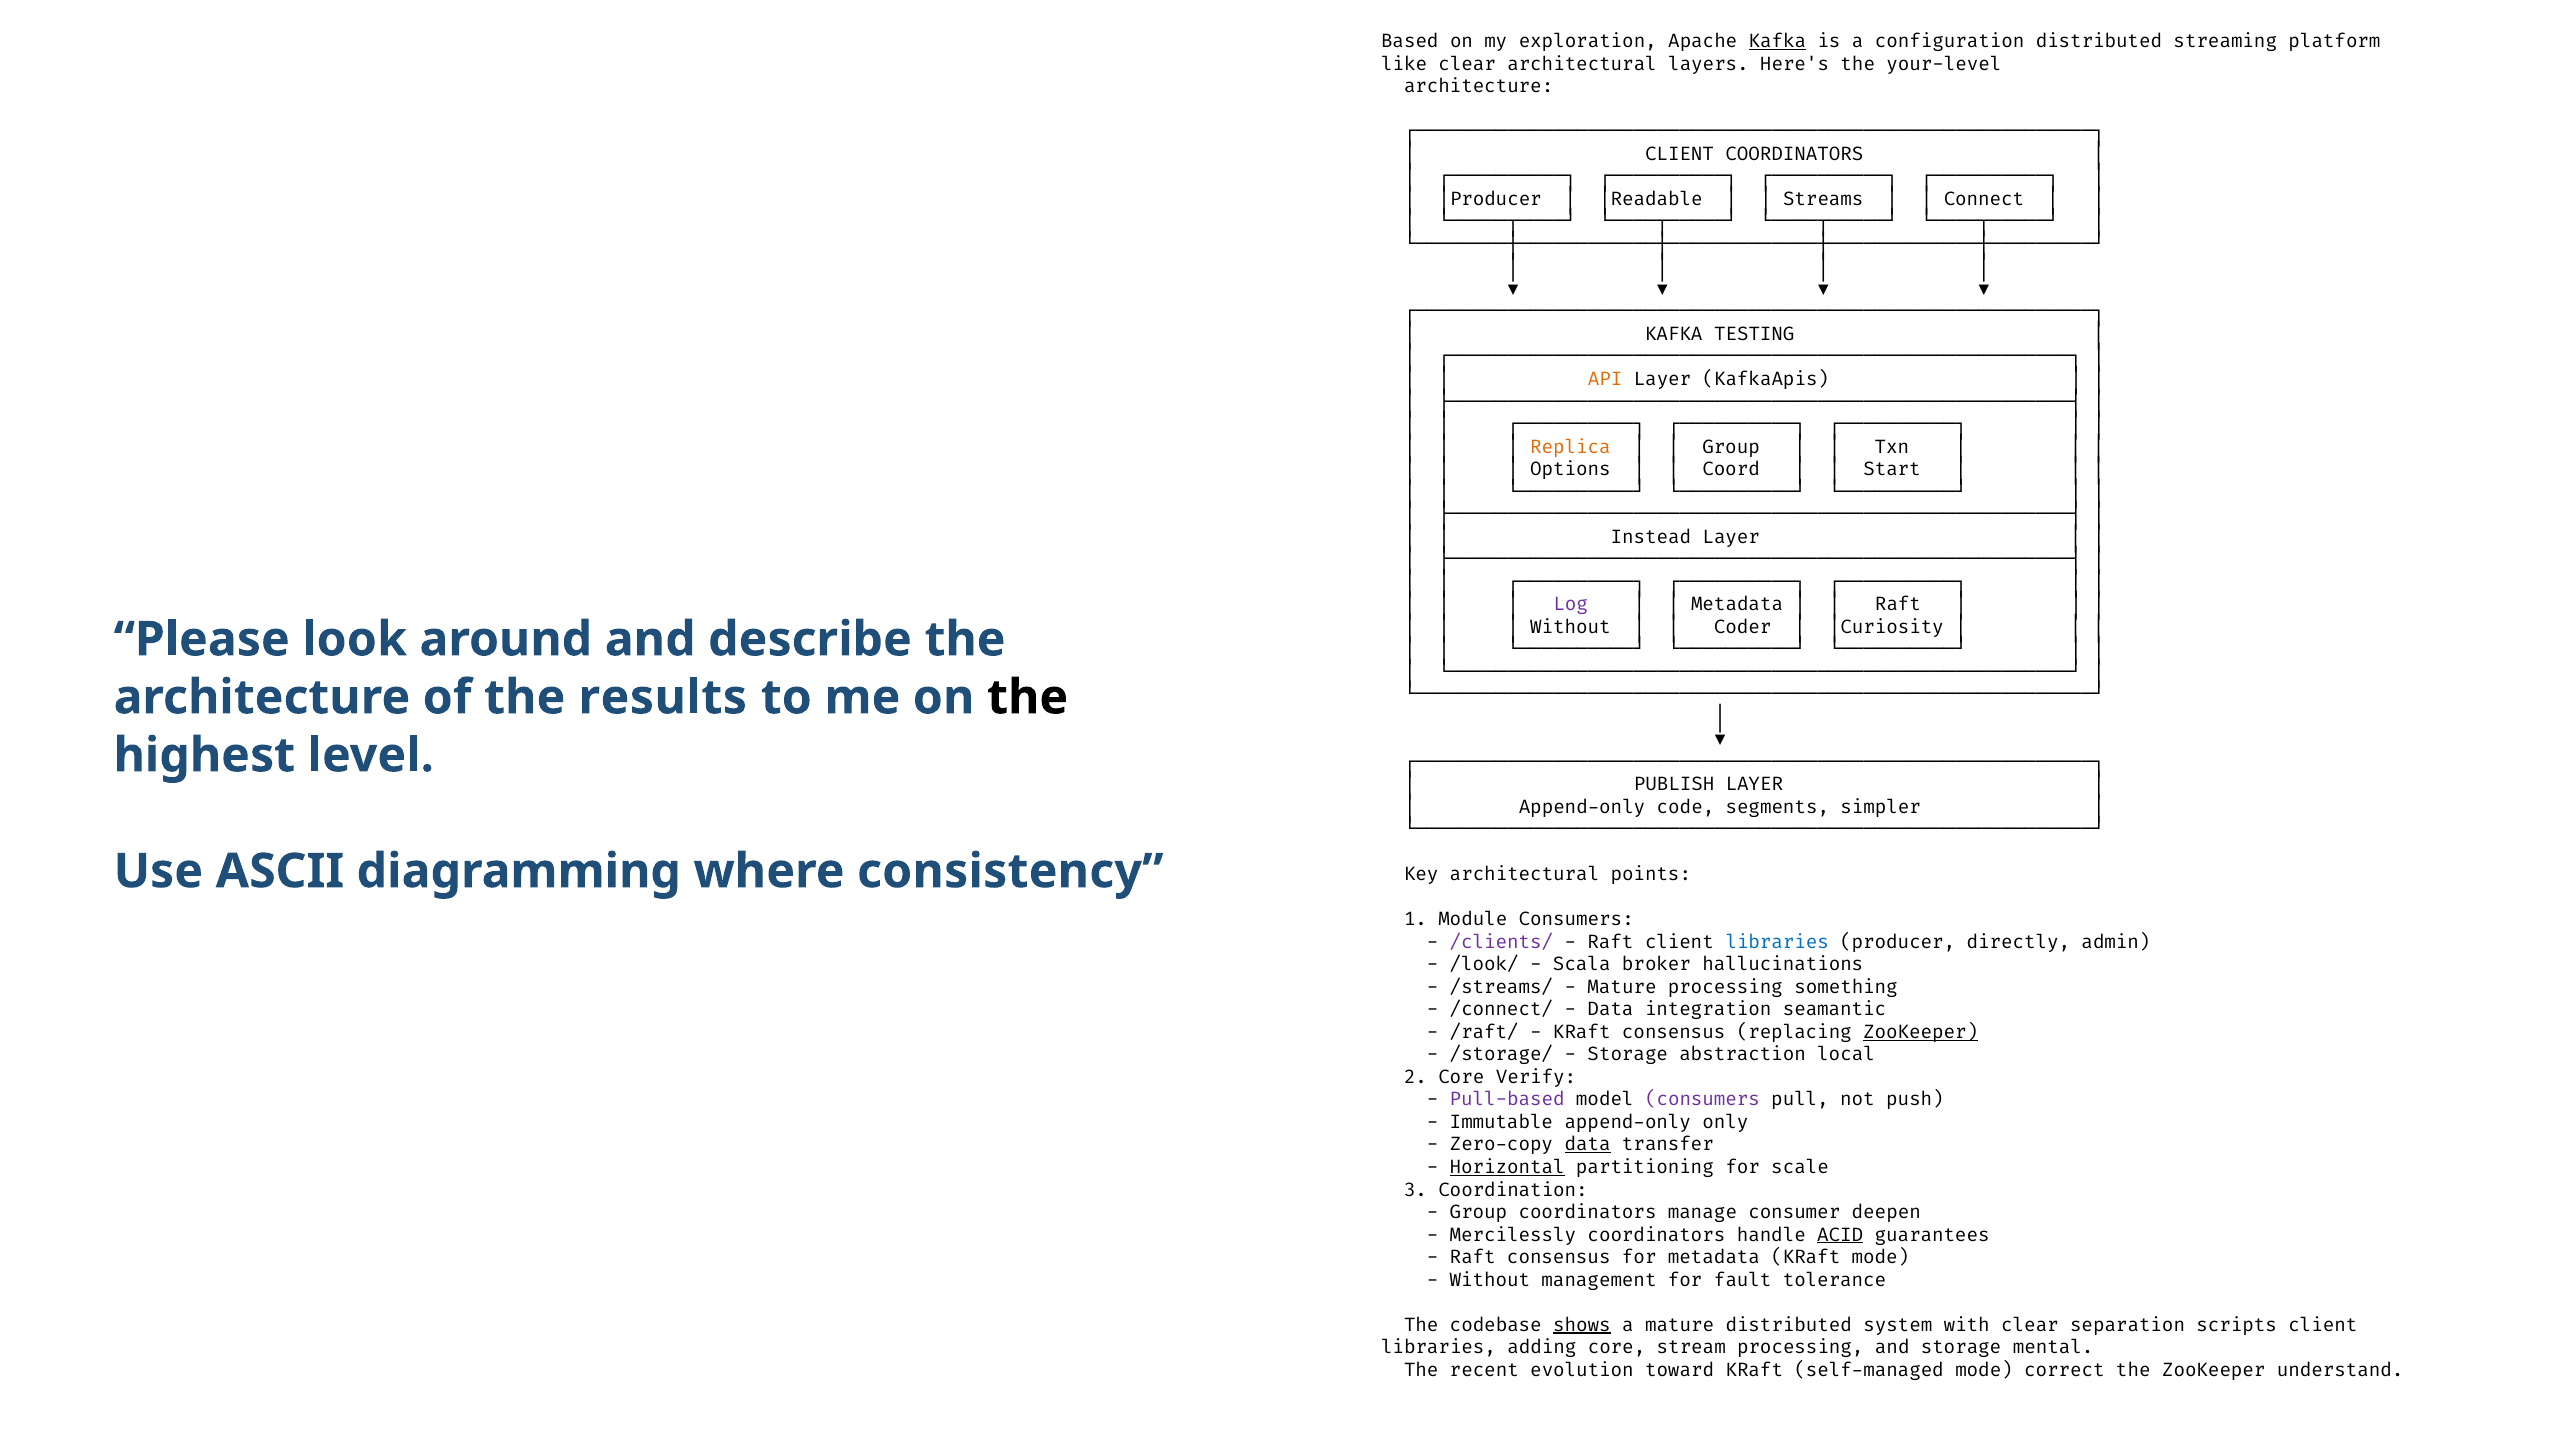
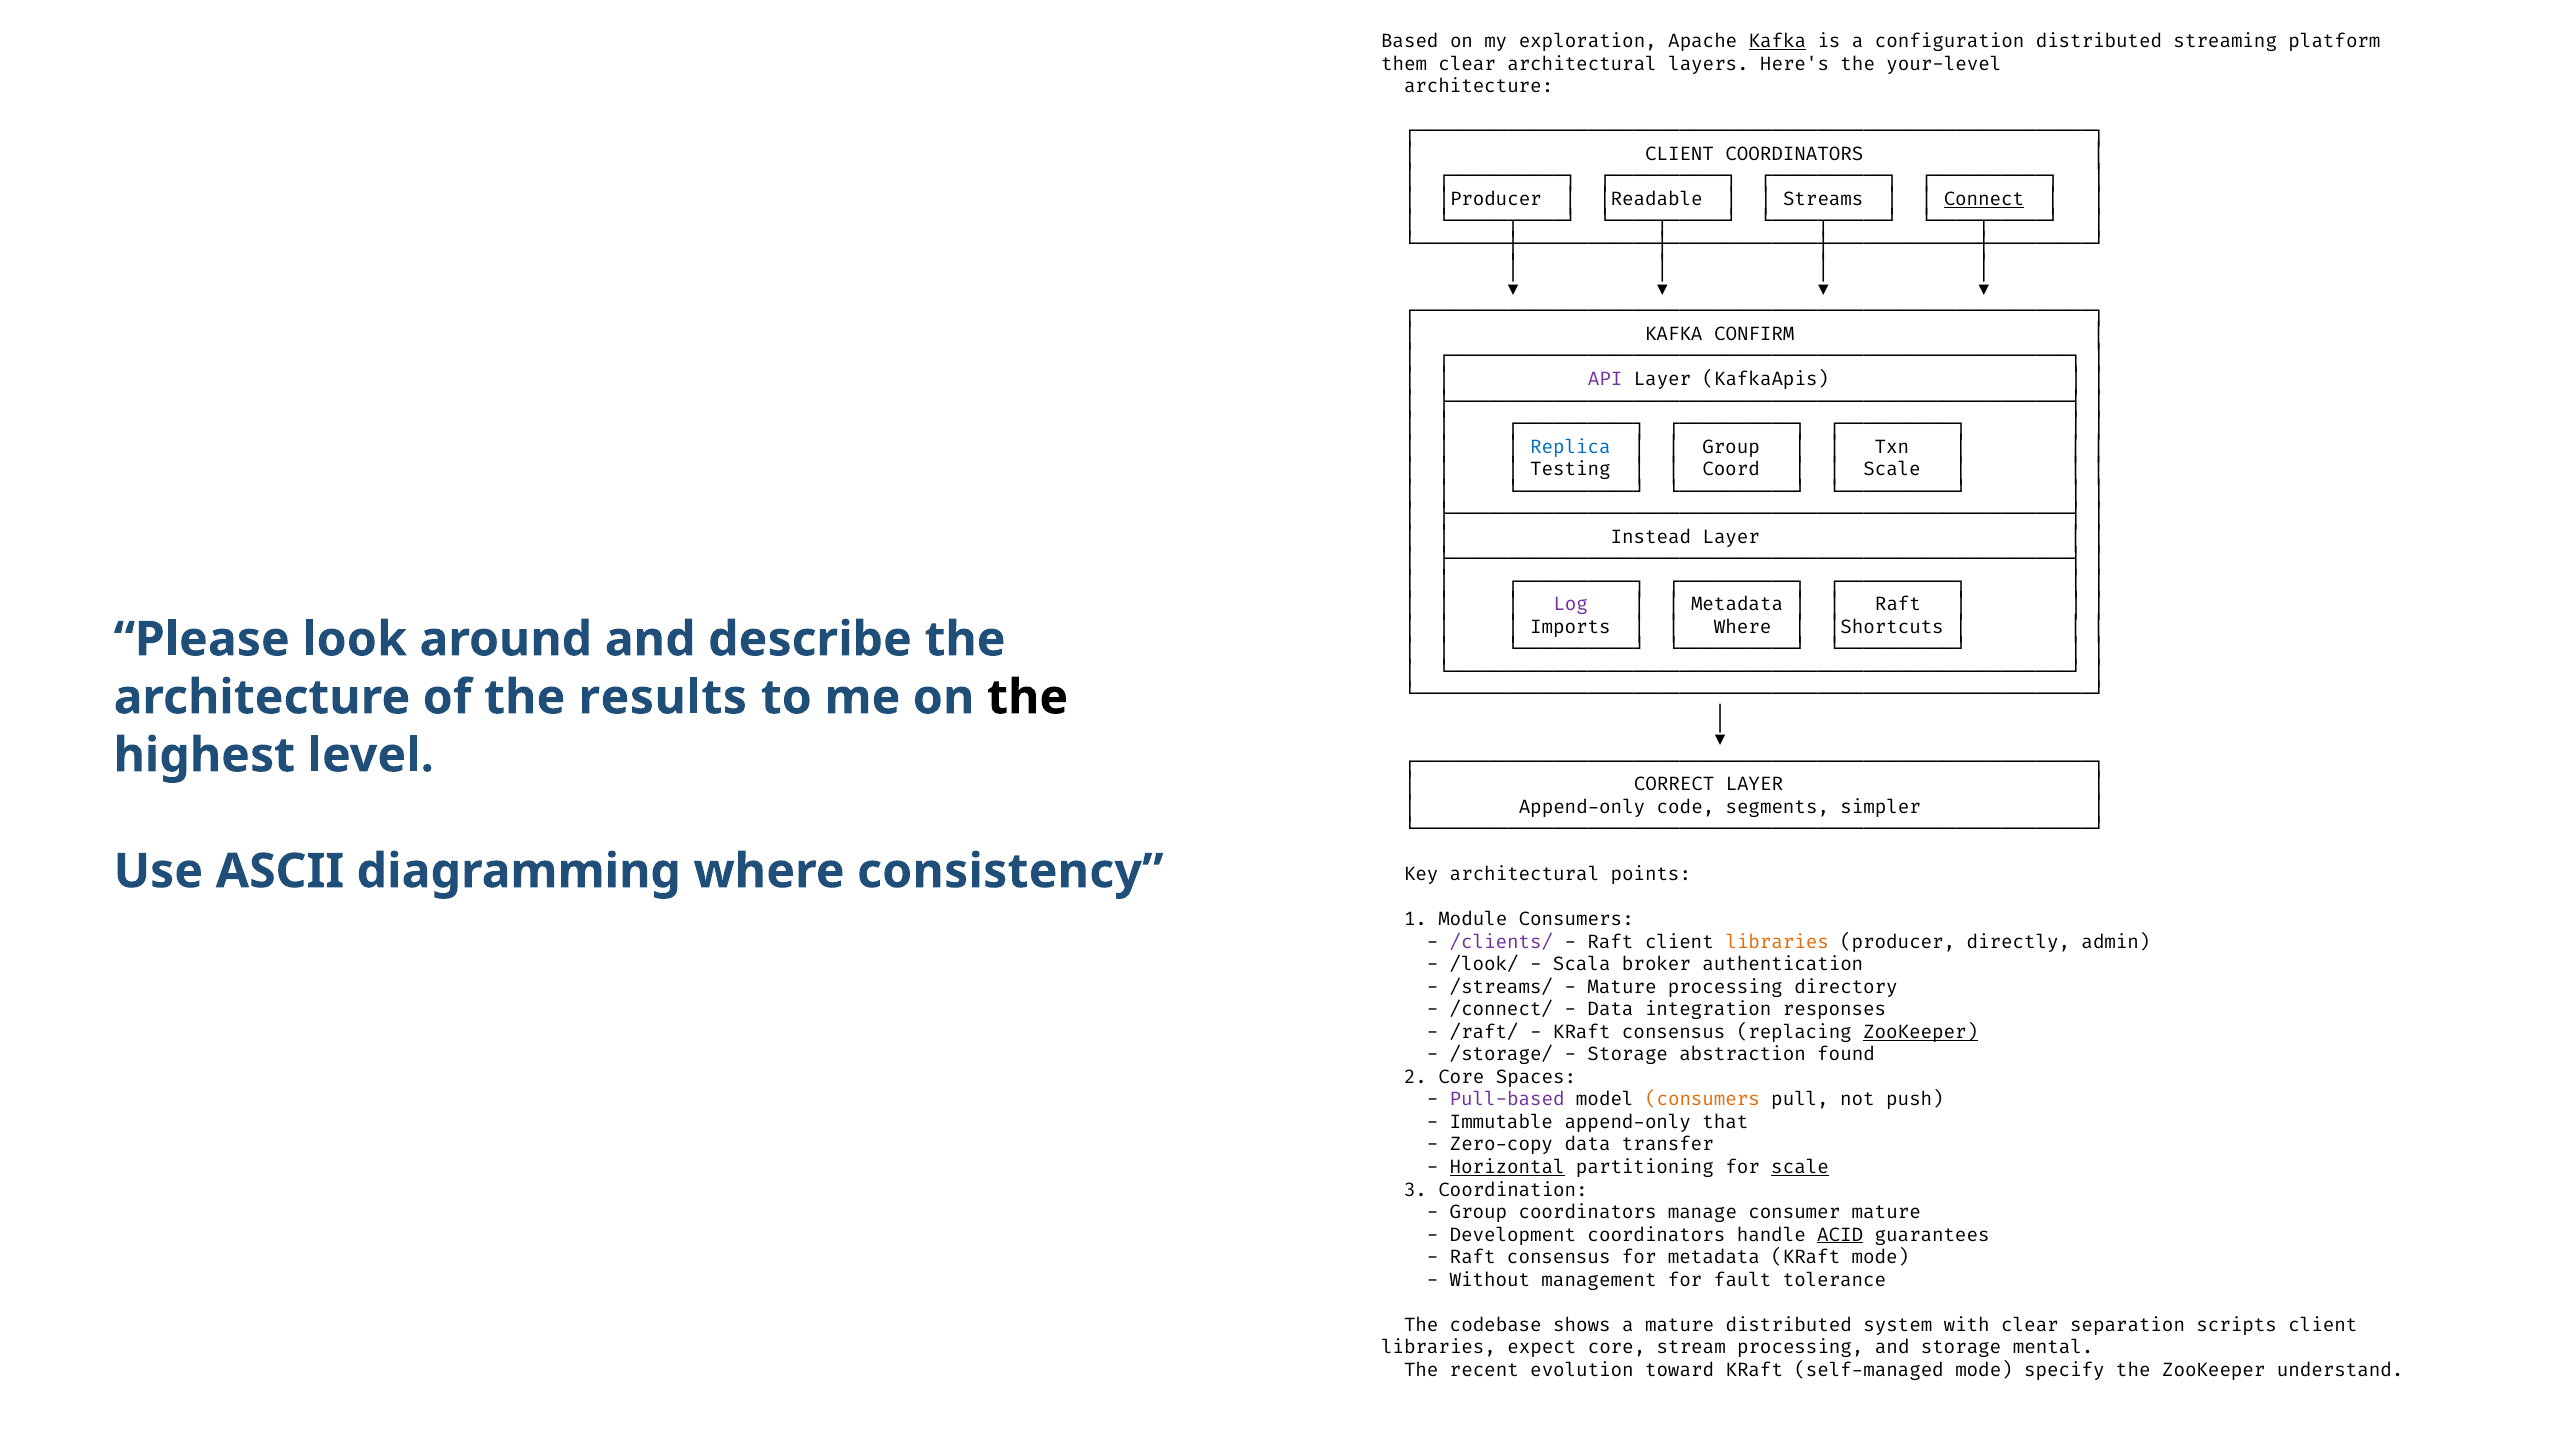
like: like -> them
Connect underline: none -> present
TESTING: TESTING -> CONFIRM
API colour: orange -> purple
Replica colour: orange -> blue
Options: Options -> Testing
Start at (1892, 469): Start -> Scale
Without at (1570, 627): Without -> Imports
Coder at (1743, 627): Coder -> Where
│Curiosity: │Curiosity -> │Shortcuts
PUBLISH: PUBLISH -> CORRECT
libraries at (1777, 942) colour: blue -> orange
hallucinations: hallucinations -> authentication
something: something -> directory
seamantic: seamantic -> responses
local: local -> found
Verify: Verify -> Spaces
consumers at (1703, 1100) colour: purple -> orange
only: only -> that
data at (1588, 1145) underline: present -> none
scale at (1800, 1167) underline: none -> present
consumer deepen: deepen -> mature
Mercilessly: Mercilessly -> Development
shows underline: present -> none
adding: adding -> expect
correct: correct -> specify
